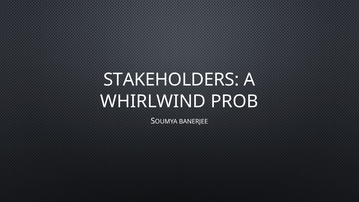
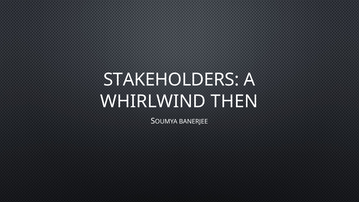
PROB: PROB -> THEN
